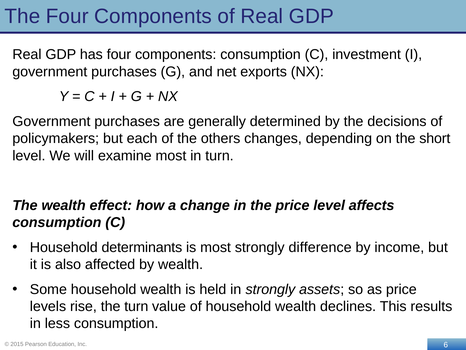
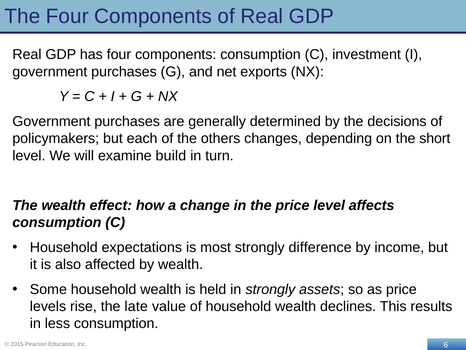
examine most: most -> build
determinants: determinants -> expectations
the turn: turn -> late
